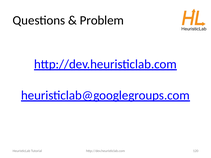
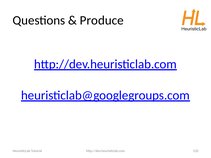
Problem: Problem -> Produce
